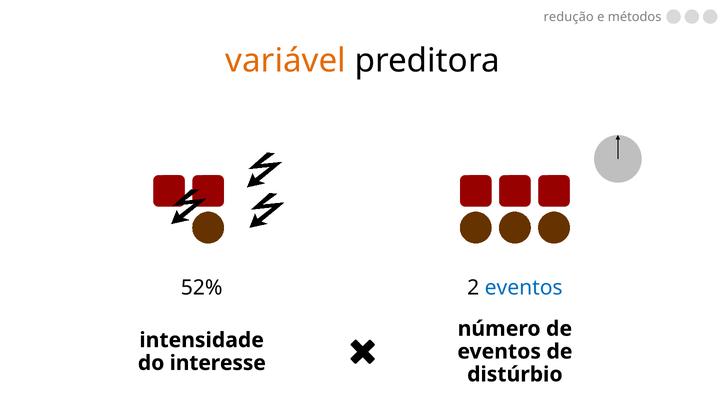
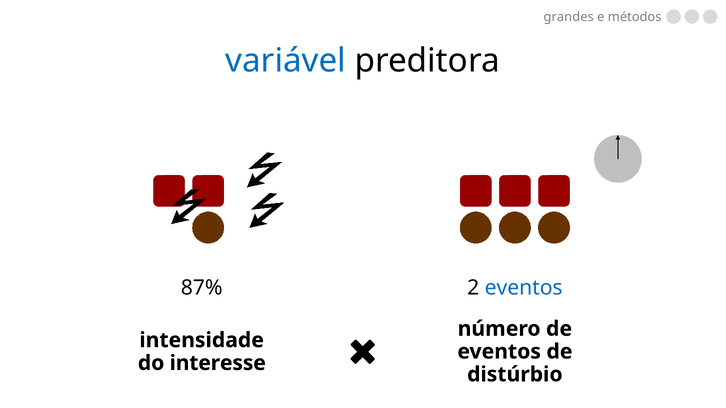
redução: redução -> grandes
variável colour: orange -> blue
52%: 52% -> 87%
